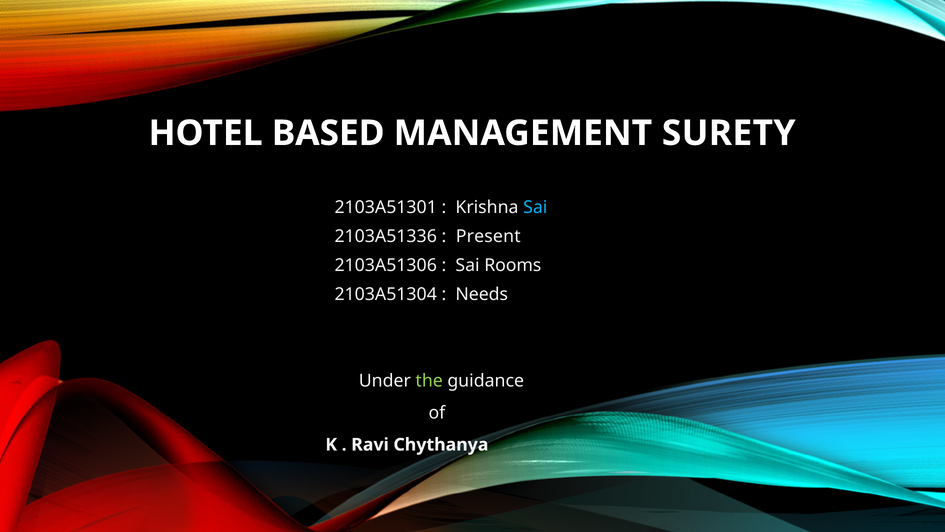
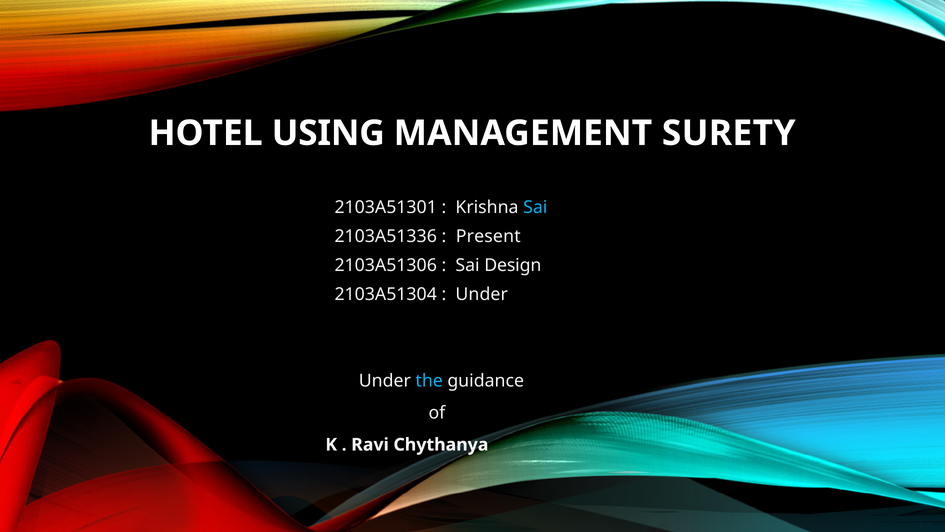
BASED: BASED -> USING
Rooms: Rooms -> Design
Needs at (482, 294): Needs -> Under
the colour: light green -> light blue
